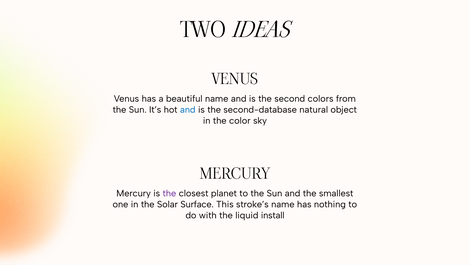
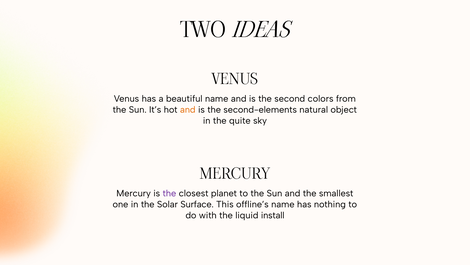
and at (188, 110) colour: blue -> orange
second-database: second-database -> second-elements
color: color -> quite
stroke’s: stroke’s -> offline’s
